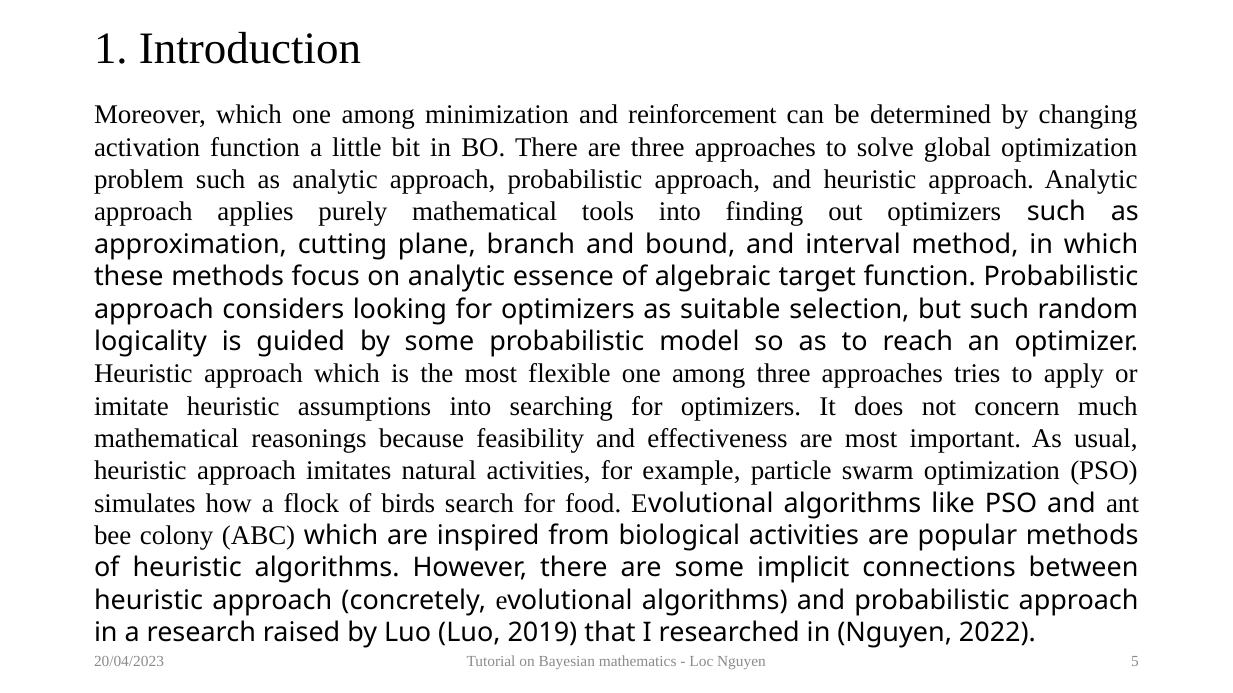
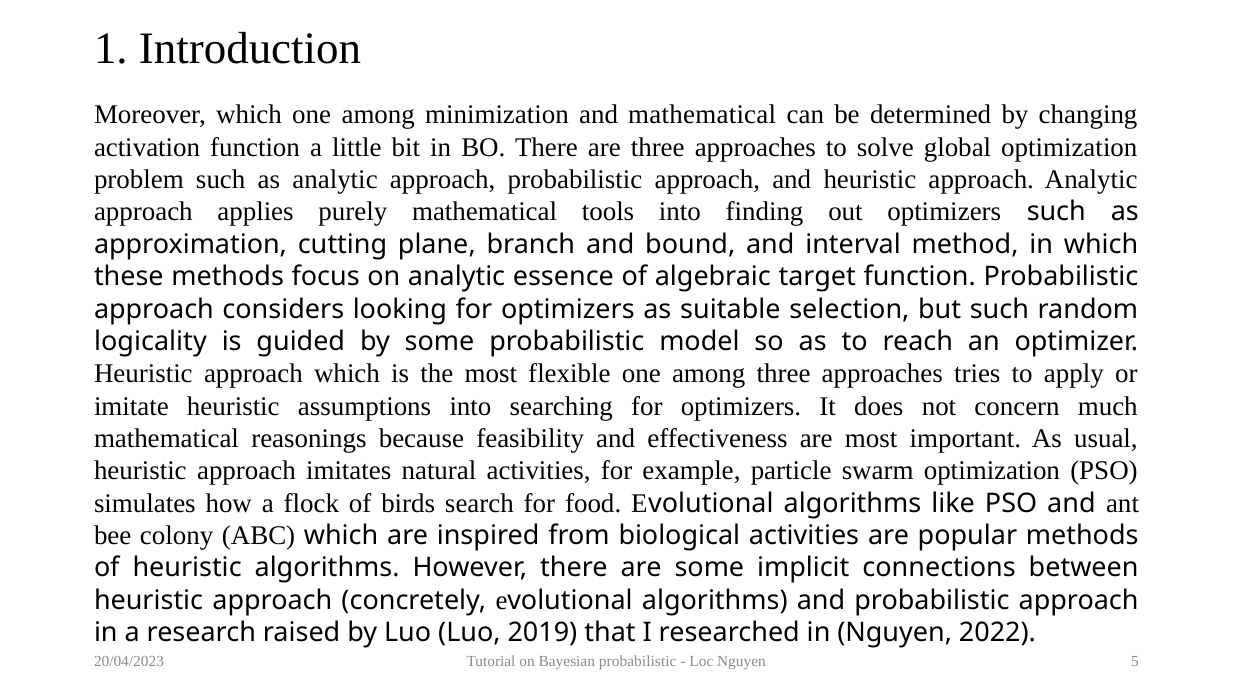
and reinforcement: reinforcement -> mathematical
Bayesian mathematics: mathematics -> probabilistic
